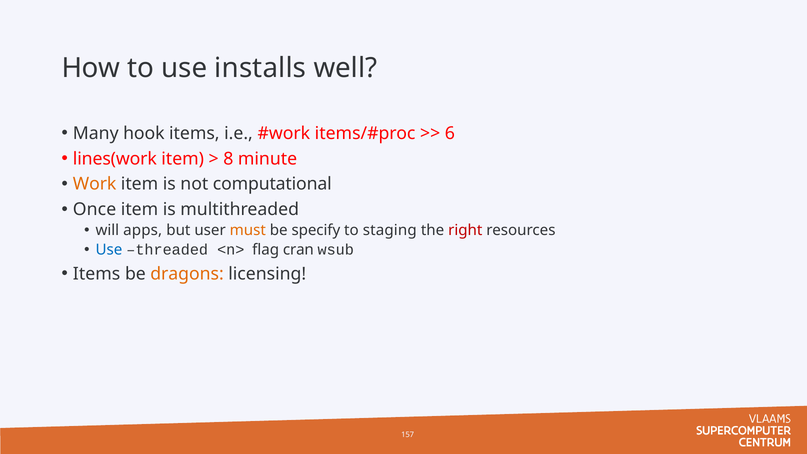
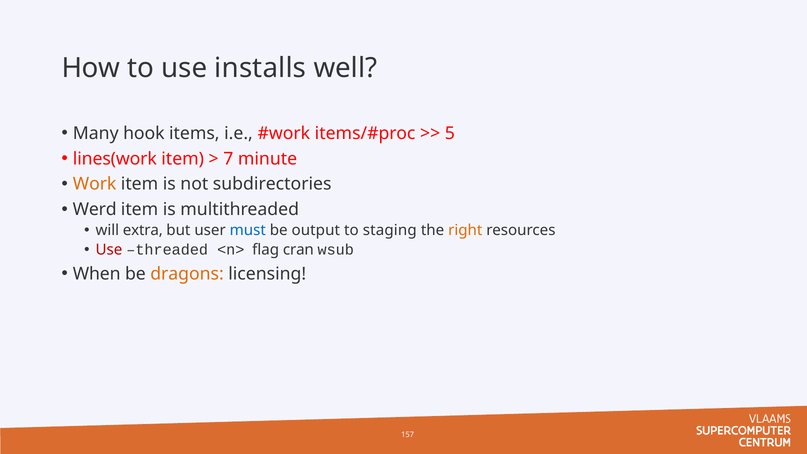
6: 6 -> 5
8: 8 -> 7
computational: computational -> subdirectories
Once: Once -> Werd
apps: apps -> extra
must colour: orange -> blue
specify: specify -> output
right colour: red -> orange
Use at (109, 250) colour: blue -> red
Items at (97, 274): Items -> When
